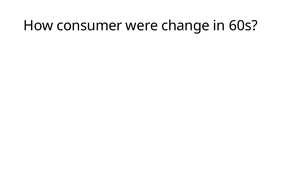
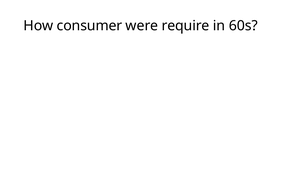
change: change -> require
